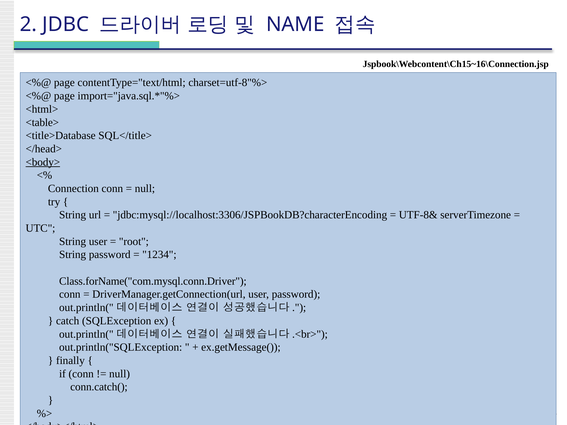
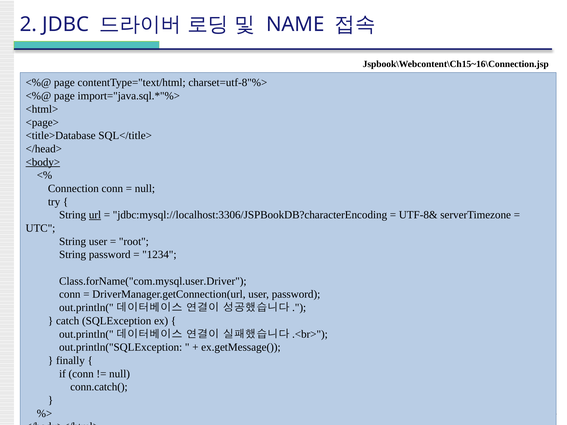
<table>: <table> -> <page>
url underline: none -> present
Class.forName("com.mysql.conn.Driver: Class.forName("com.mysql.conn.Driver -> Class.forName("com.mysql.user.Driver
